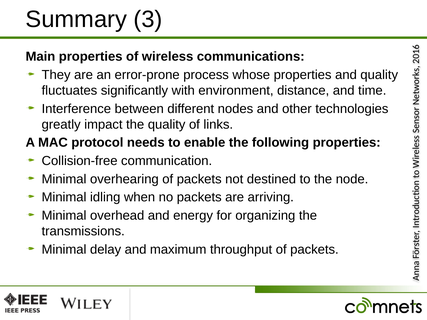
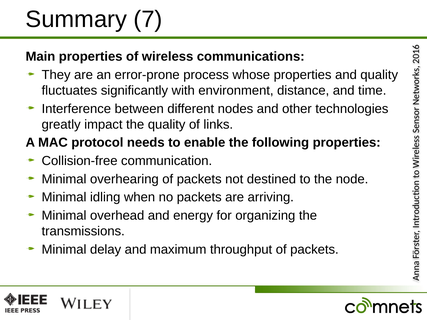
3: 3 -> 7
